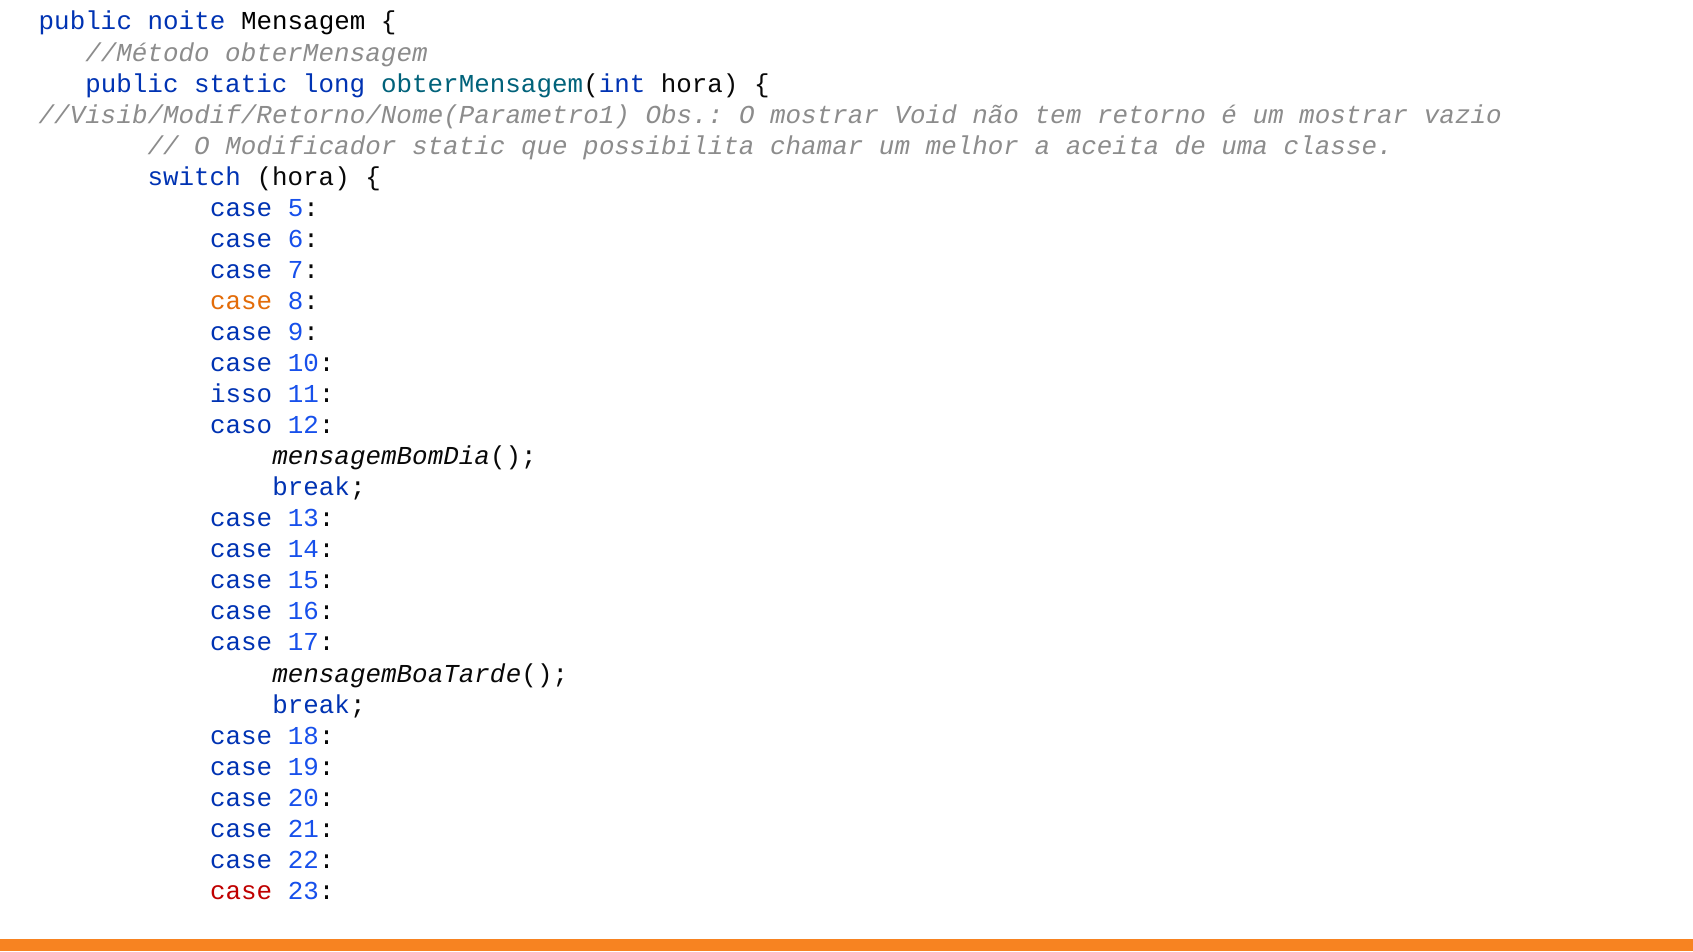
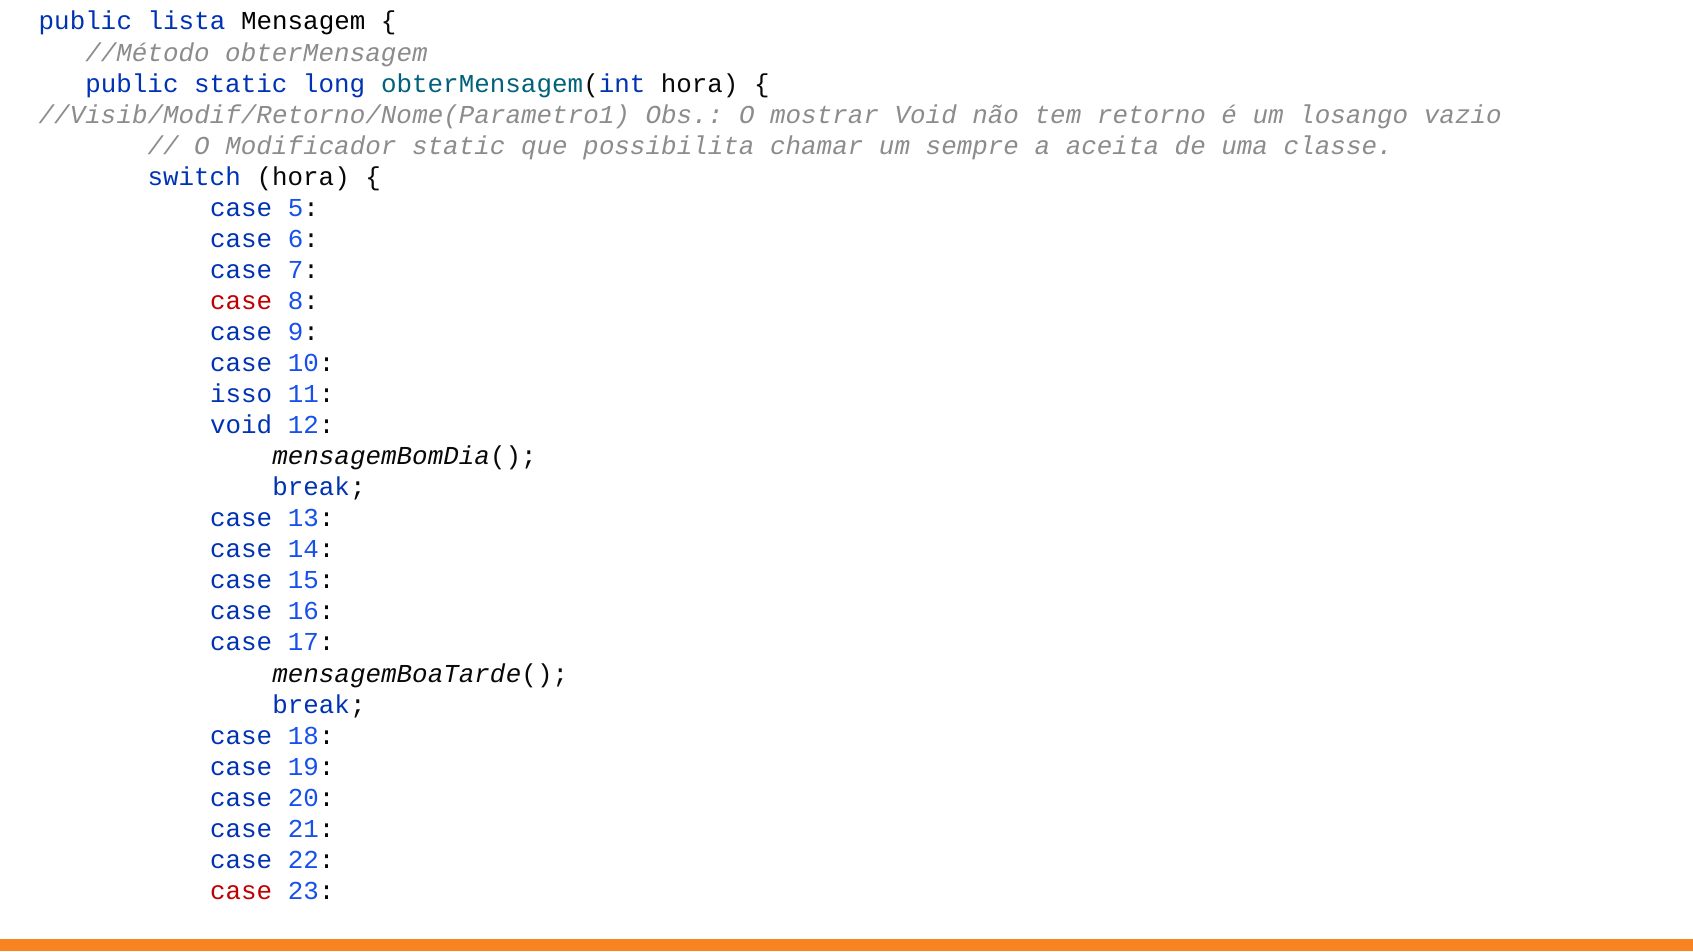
noite: noite -> lista
um mostrar: mostrar -> losango
melhor: melhor -> sempre
case at (241, 301) colour: orange -> red
caso at (241, 425): caso -> void
